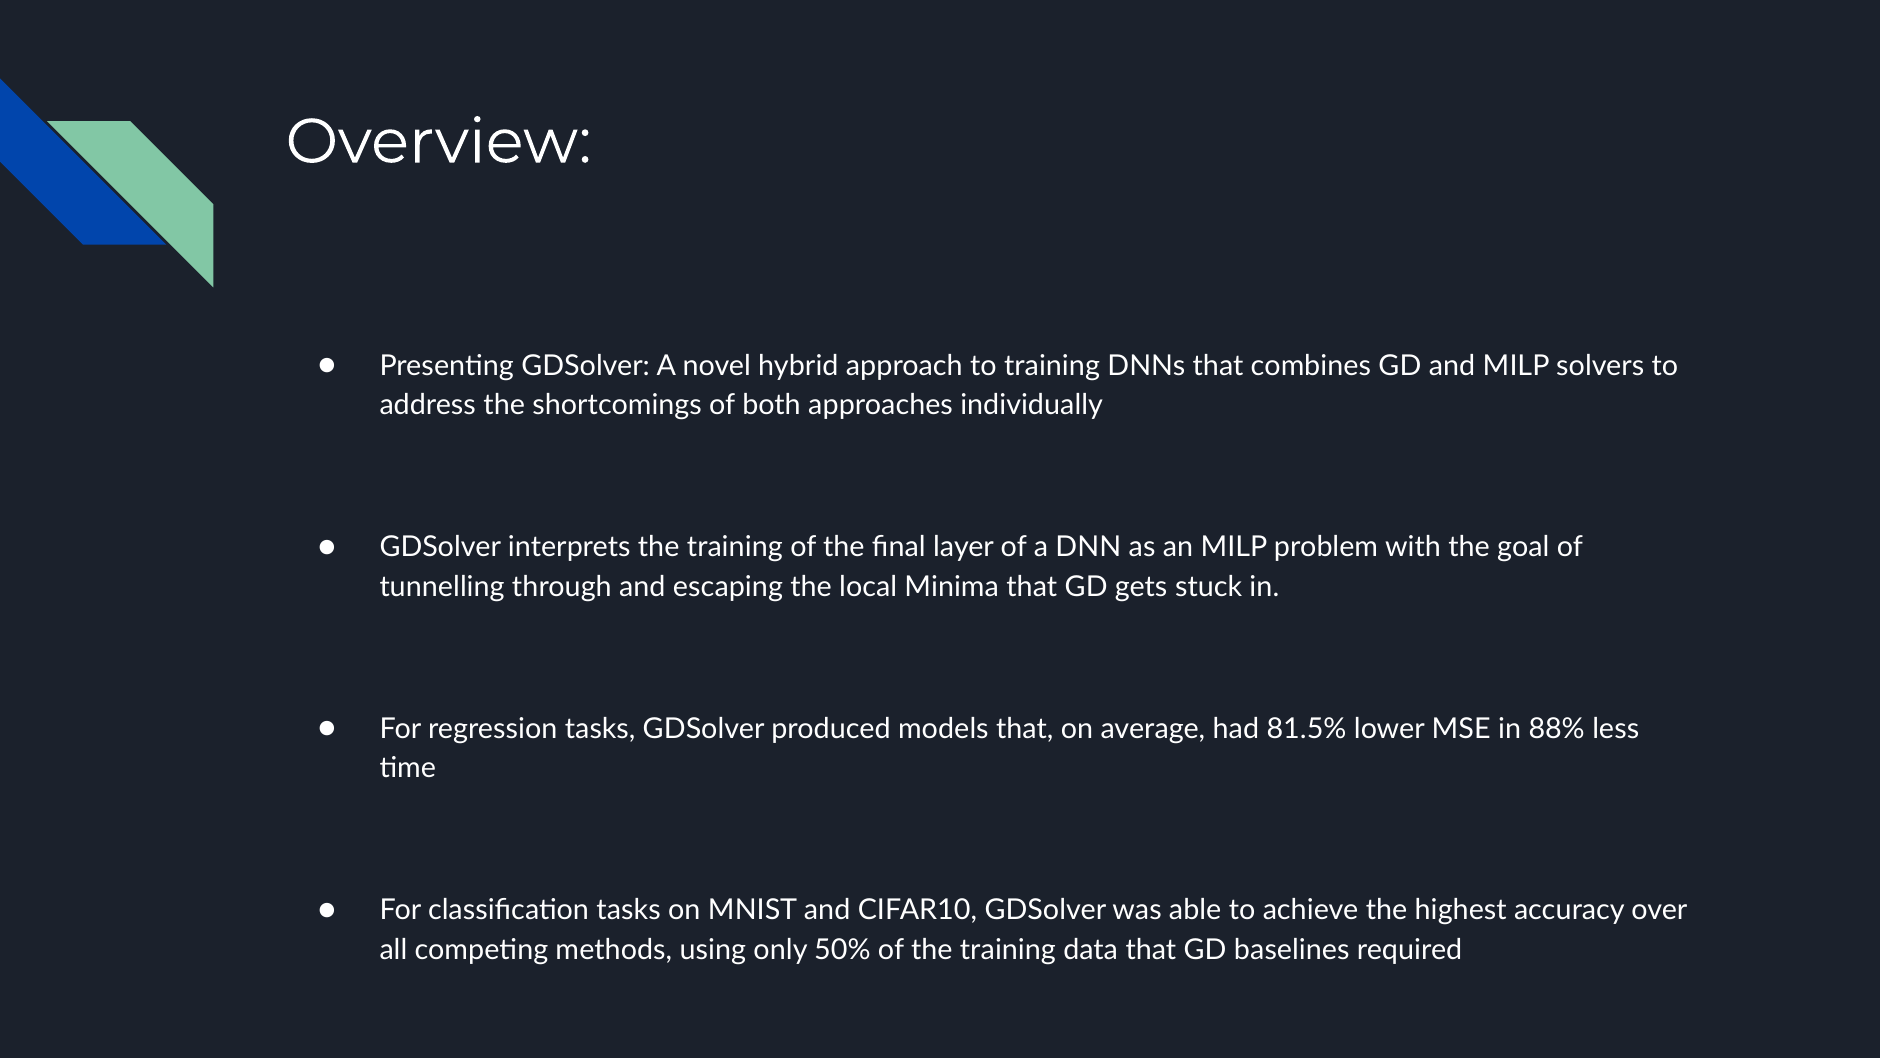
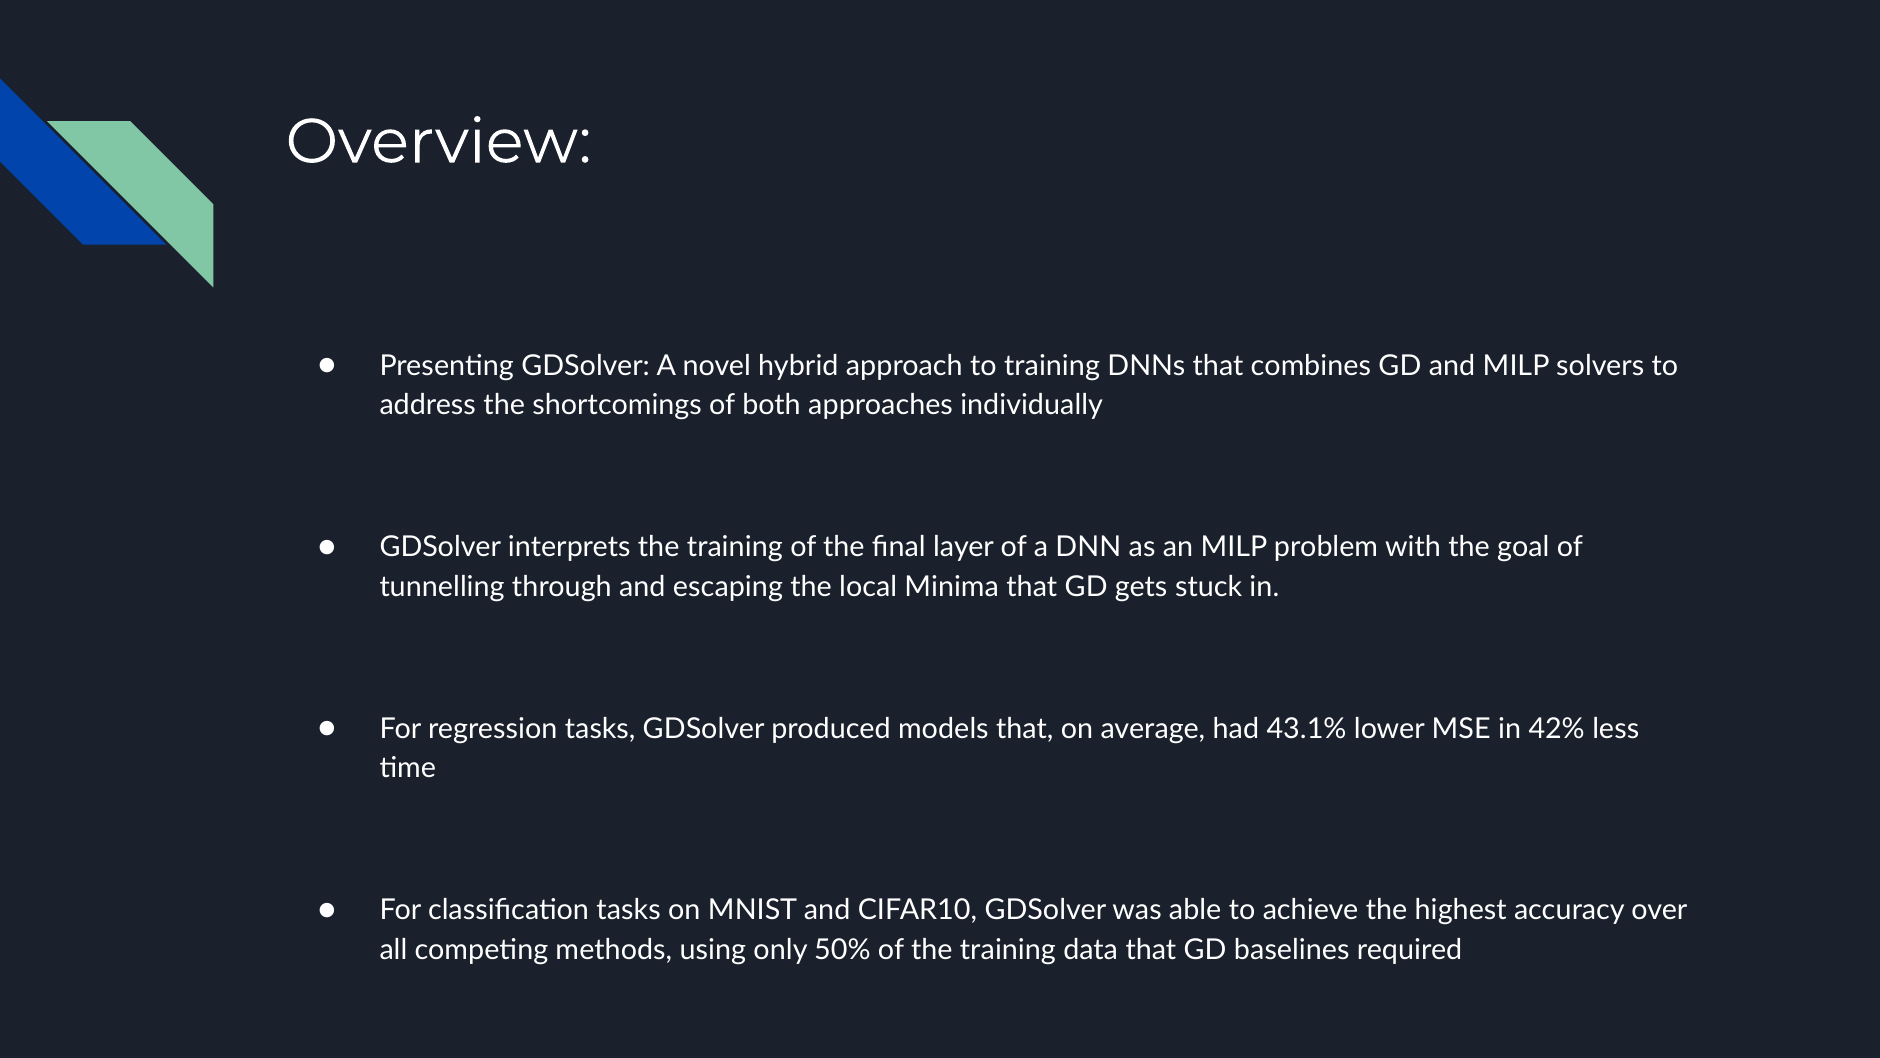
81.5%: 81.5% -> 43.1%
88%: 88% -> 42%
